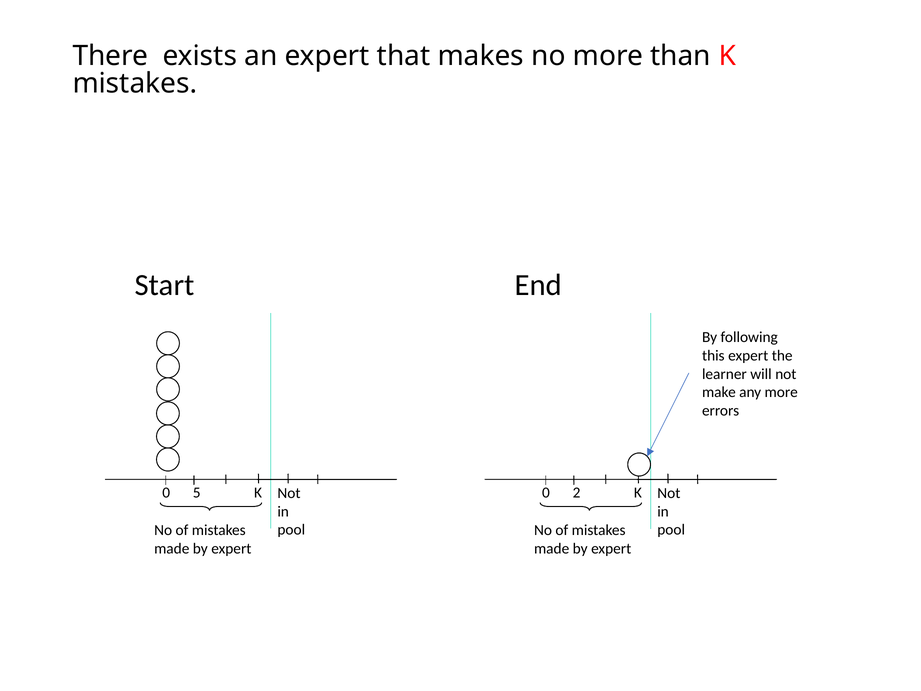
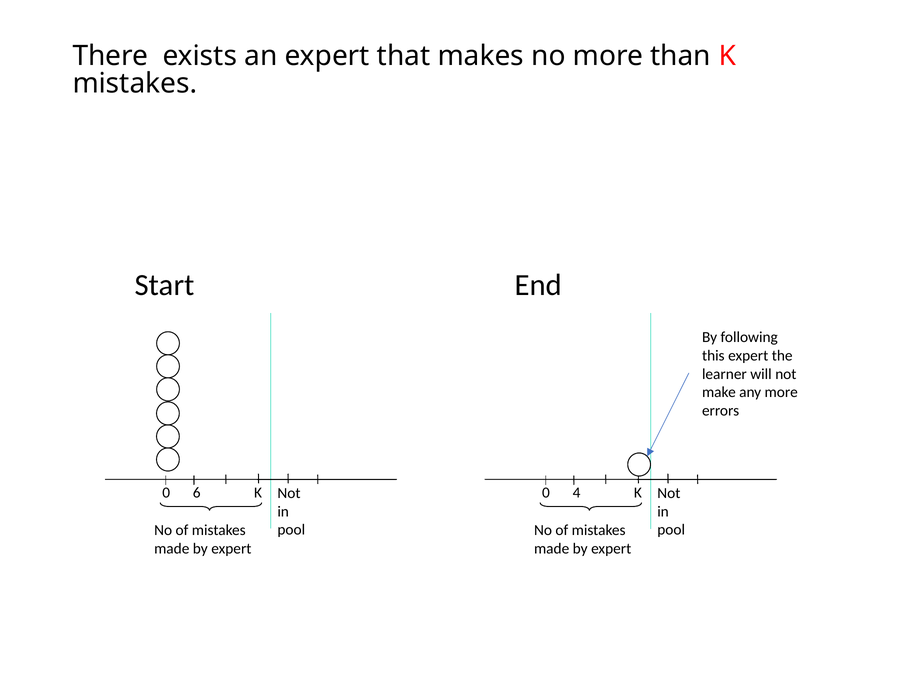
5: 5 -> 6
2: 2 -> 4
